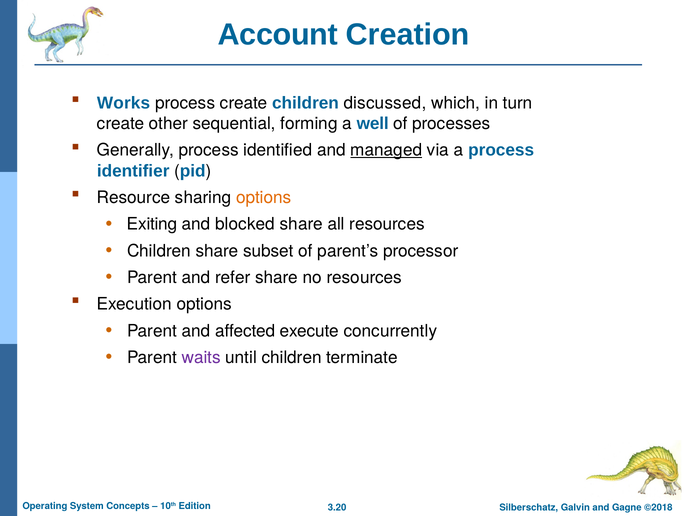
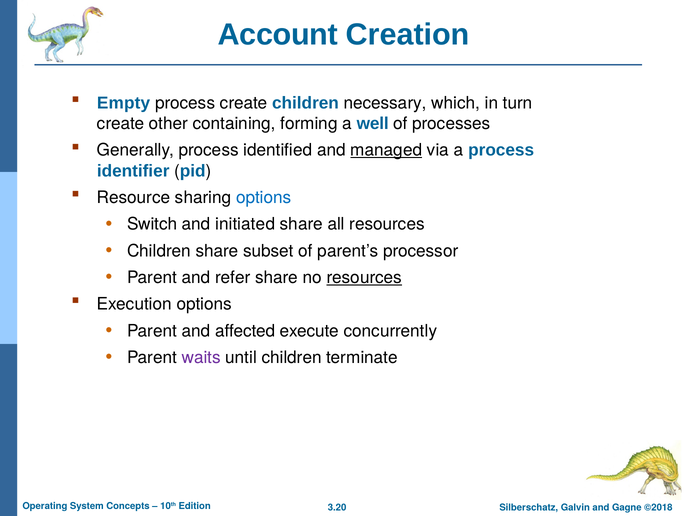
Works: Works -> Empty
discussed: discussed -> necessary
sequential: sequential -> containing
options at (264, 198) colour: orange -> blue
Exiting: Exiting -> Switch
blocked: blocked -> initiated
resources at (364, 278) underline: none -> present
